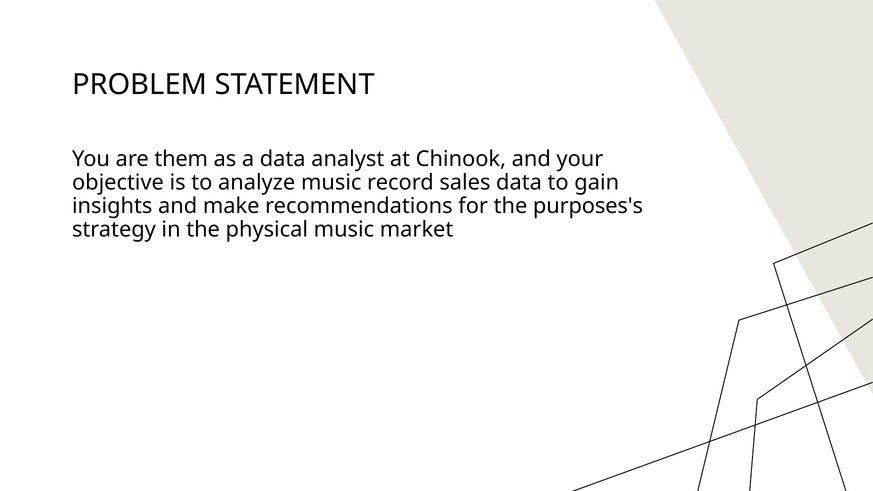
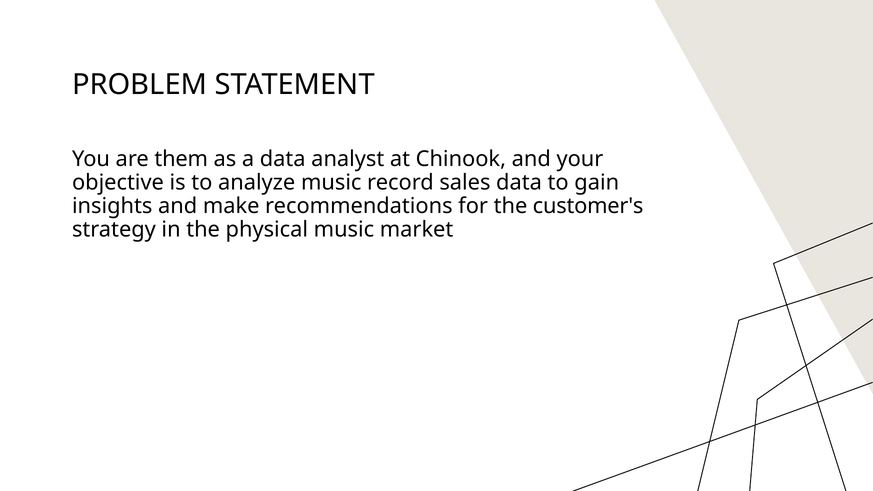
purposes's: purposes's -> customer's
